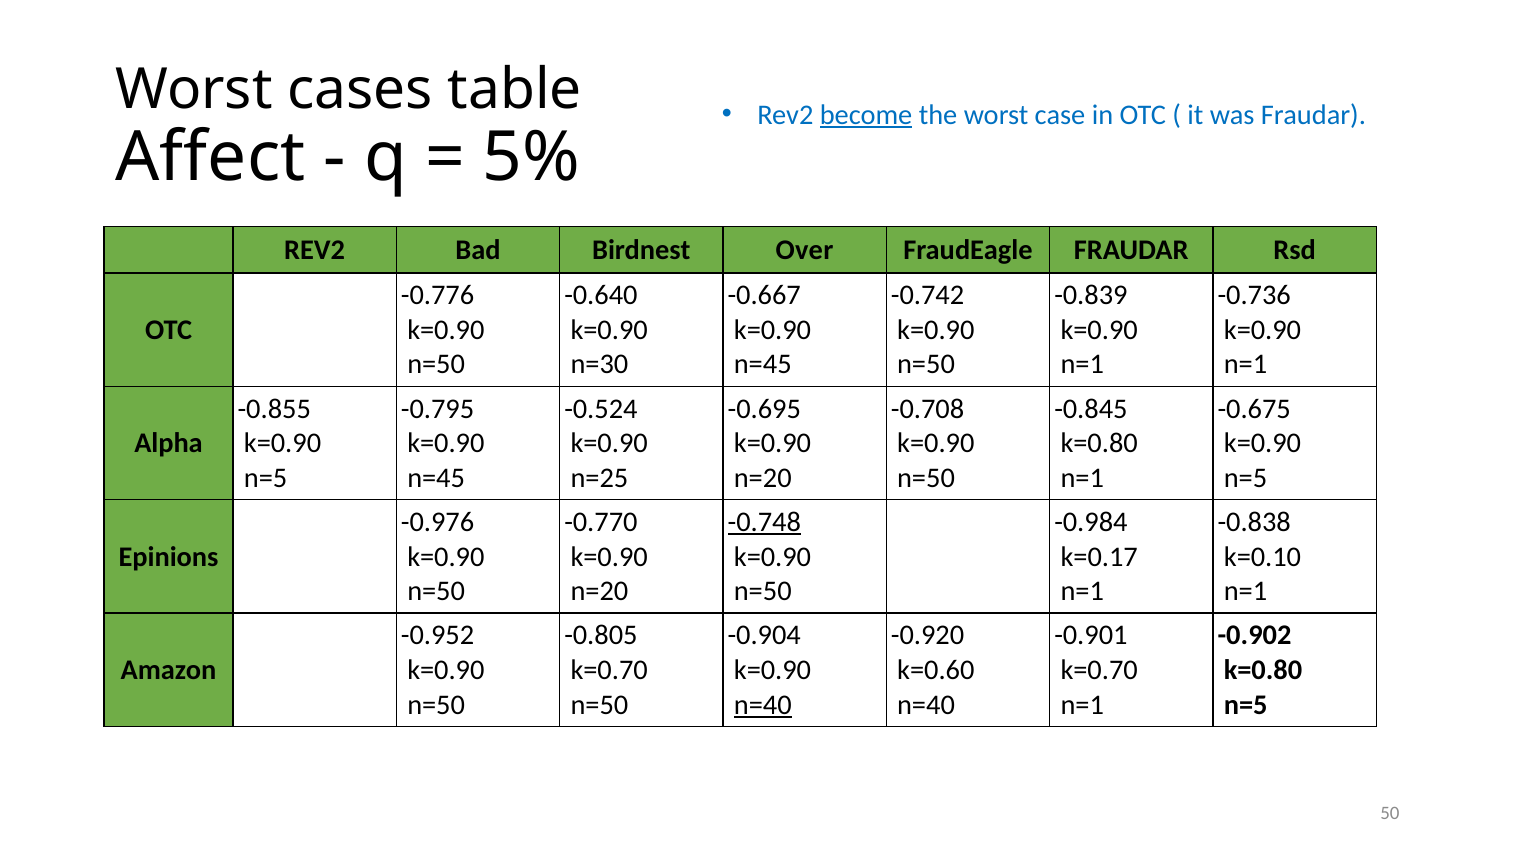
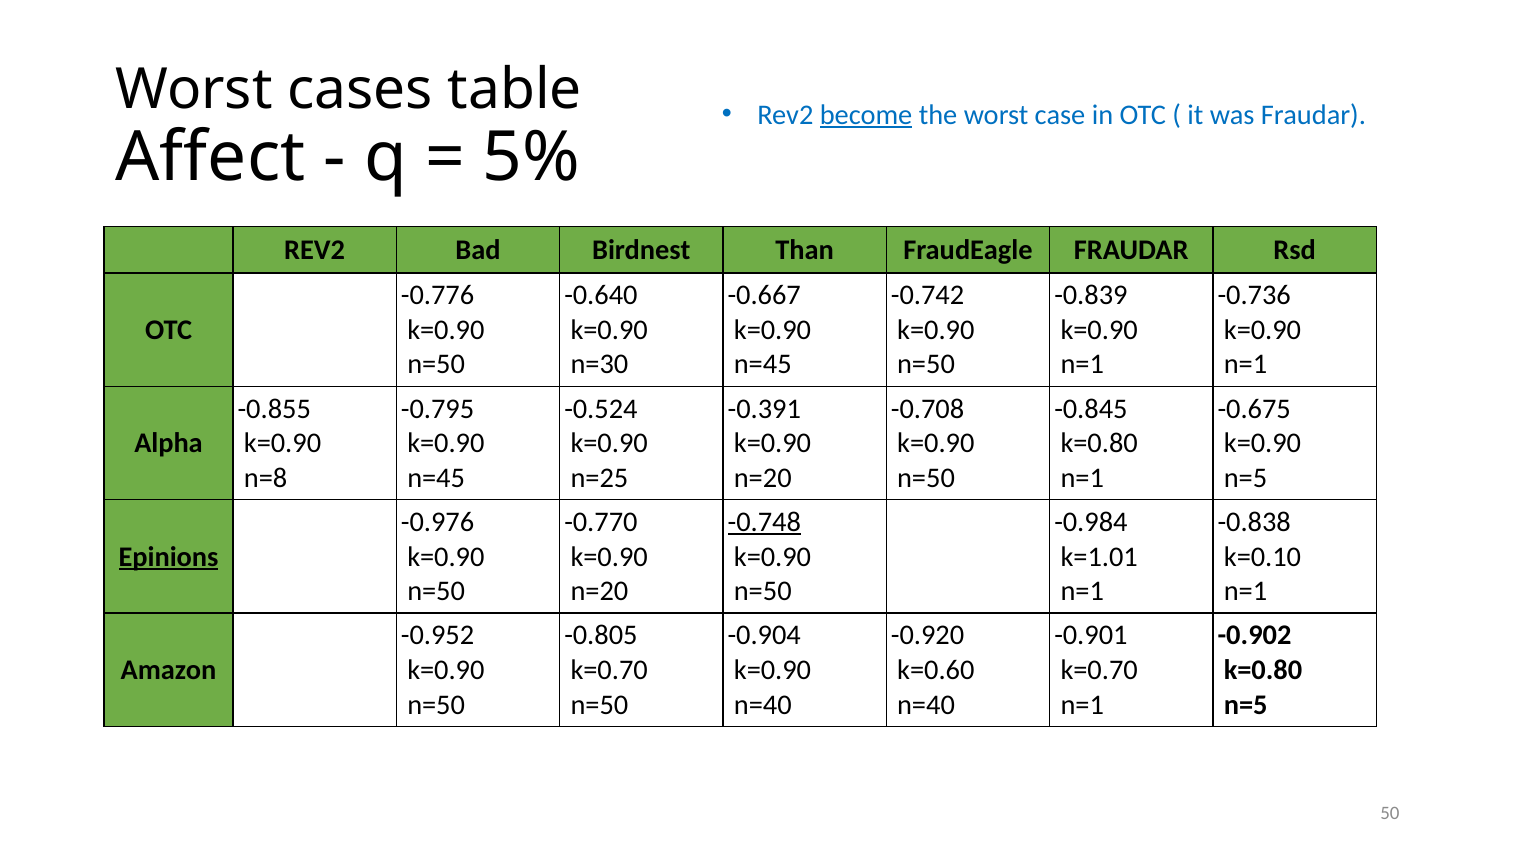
Over: Over -> Than
-0.695: -0.695 -> -0.391
n=5 at (266, 478): n=5 -> n=8
Epinions underline: none -> present
k=0.17: k=0.17 -> k=1.01
n=40 at (763, 705) underline: present -> none
